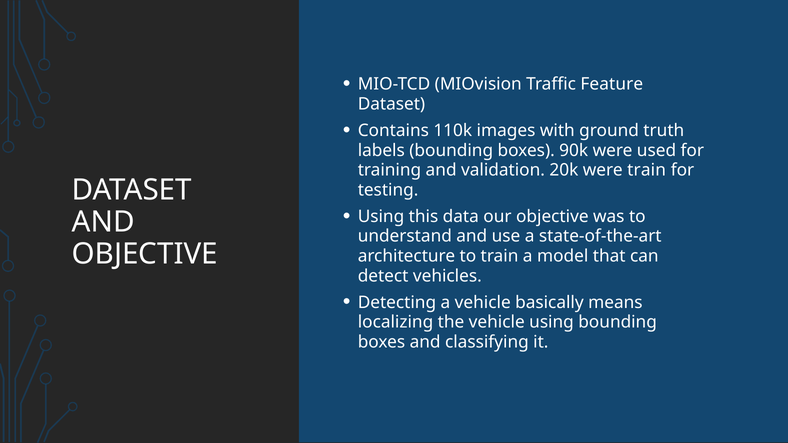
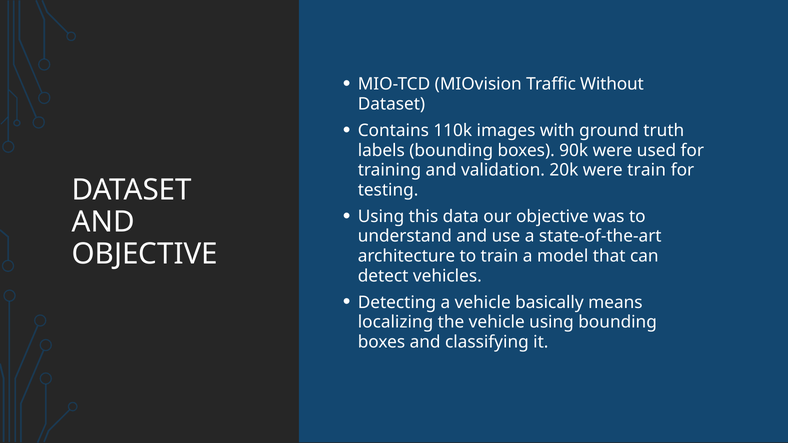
Feature: Feature -> Without
